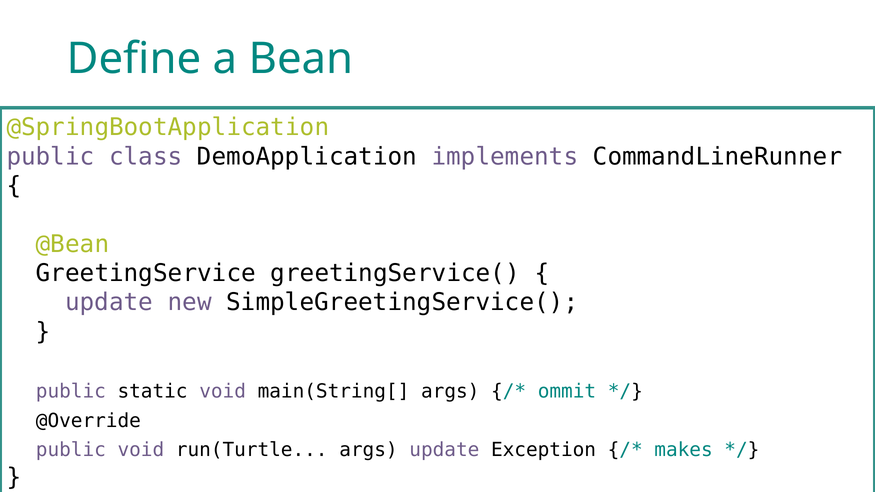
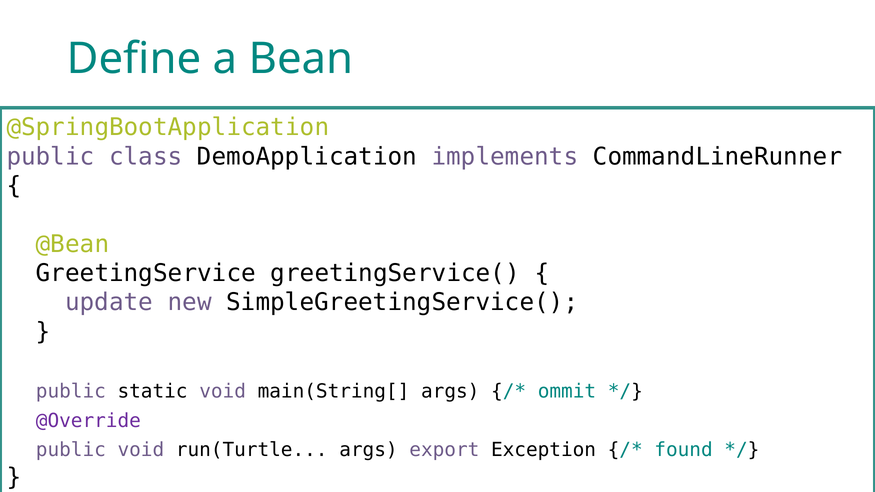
@Override colour: black -> purple
args update: update -> export
makes: makes -> found
